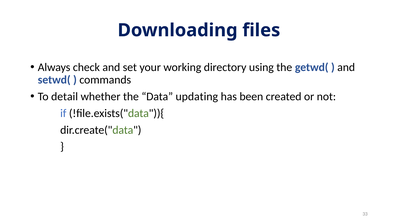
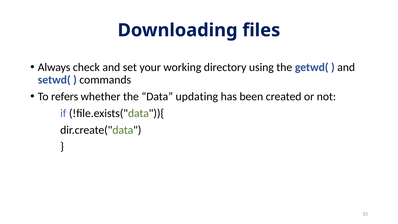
detail: detail -> refers
